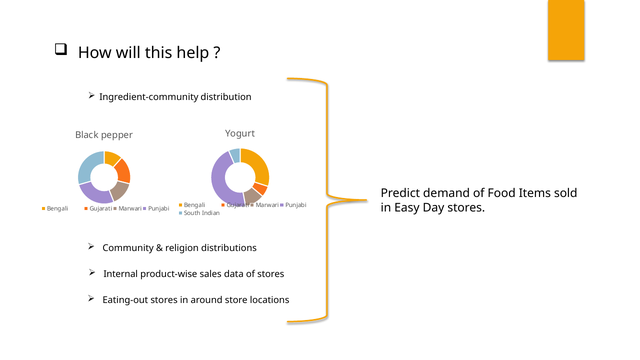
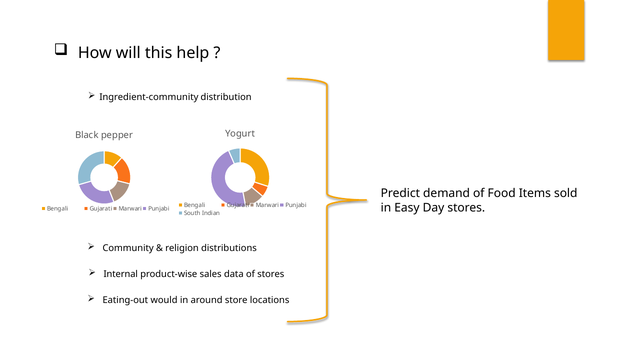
Eating-out stores: stores -> would
